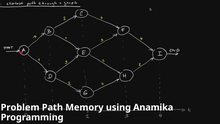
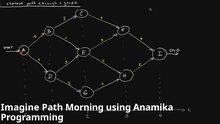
Problem: Problem -> Imagine
Memory: Memory -> Morning
